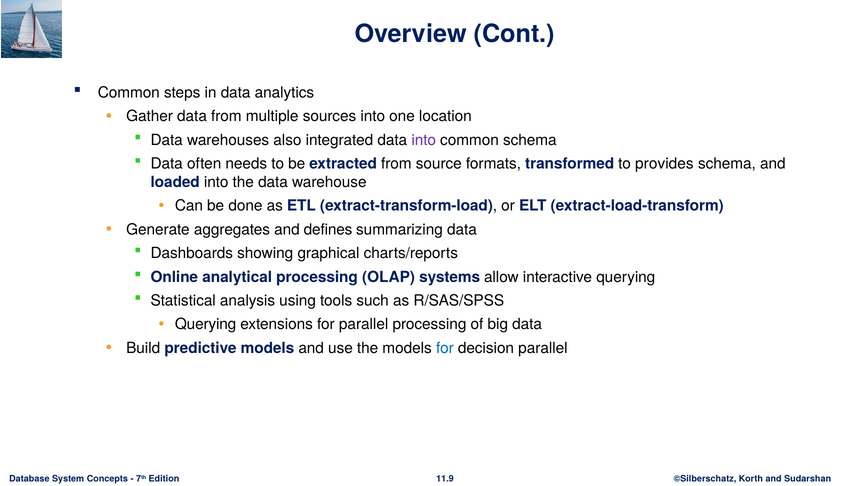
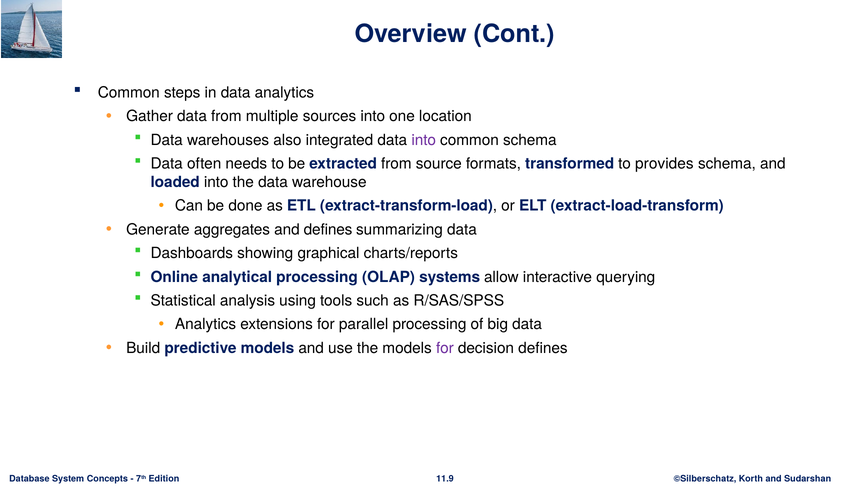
Querying at (206, 325): Querying -> Analytics
for at (445, 349) colour: blue -> purple
decision parallel: parallel -> defines
